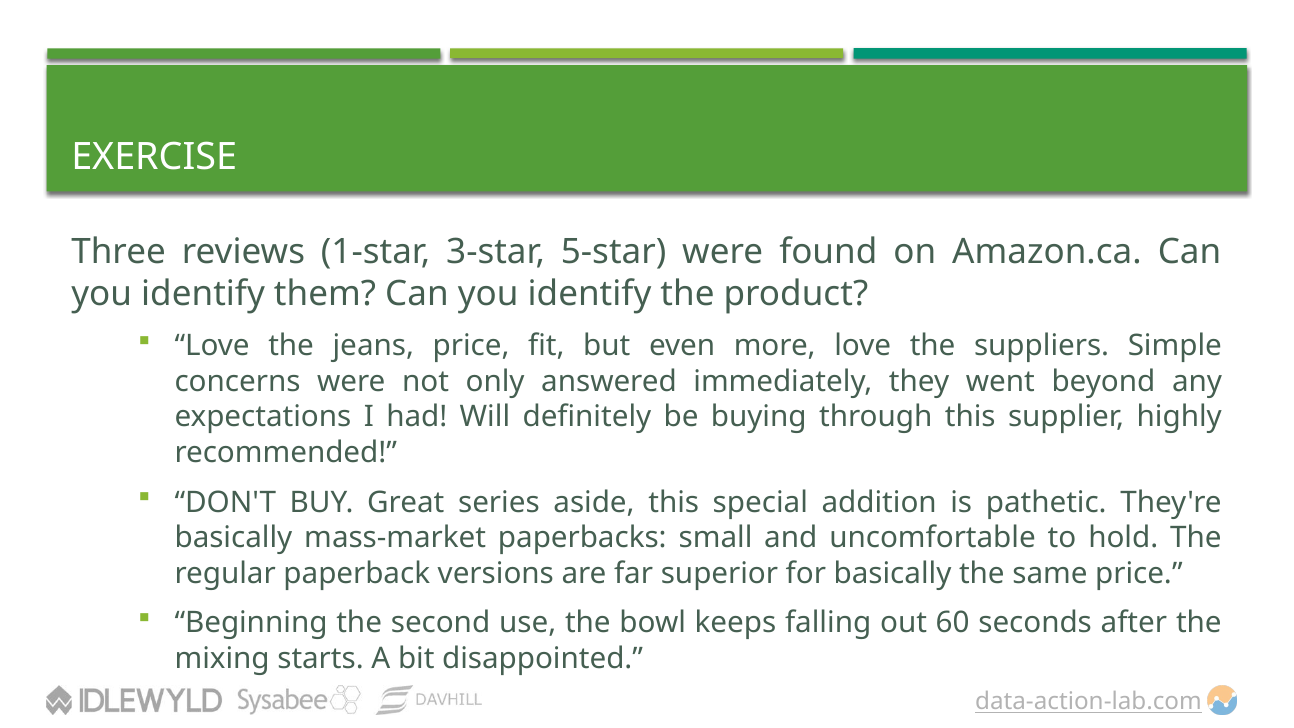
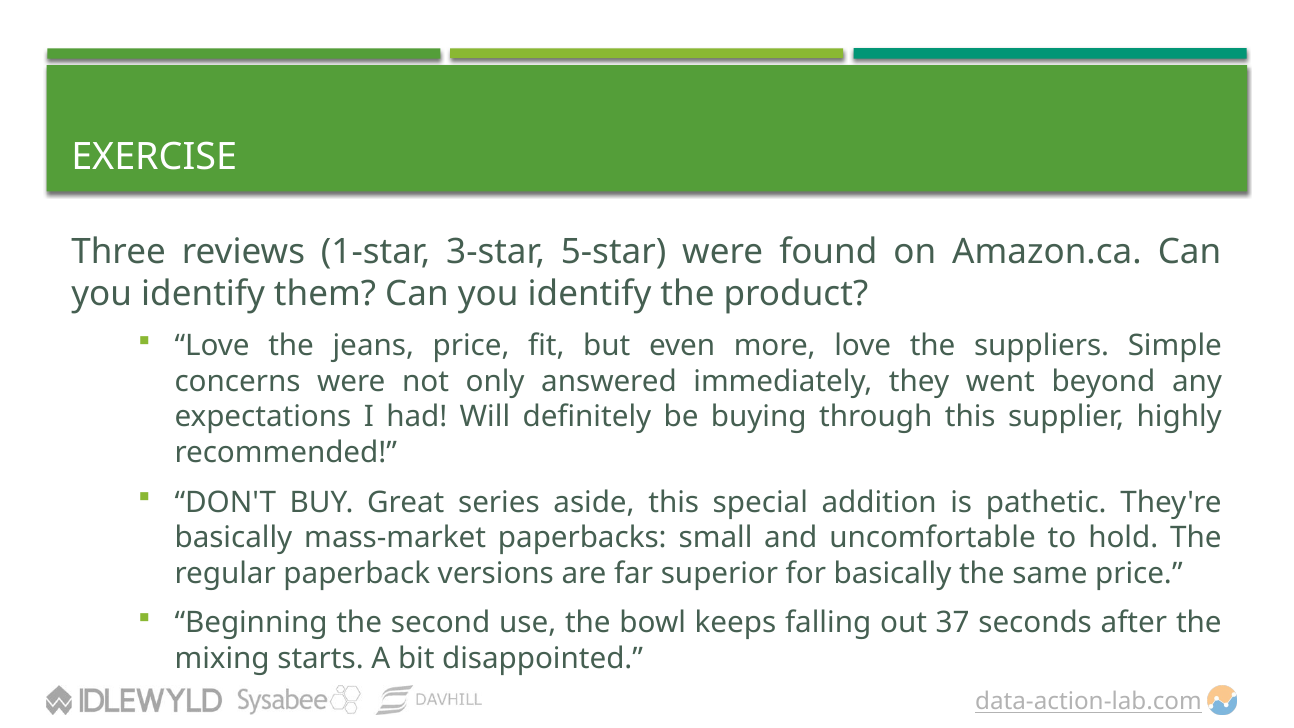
60: 60 -> 37
